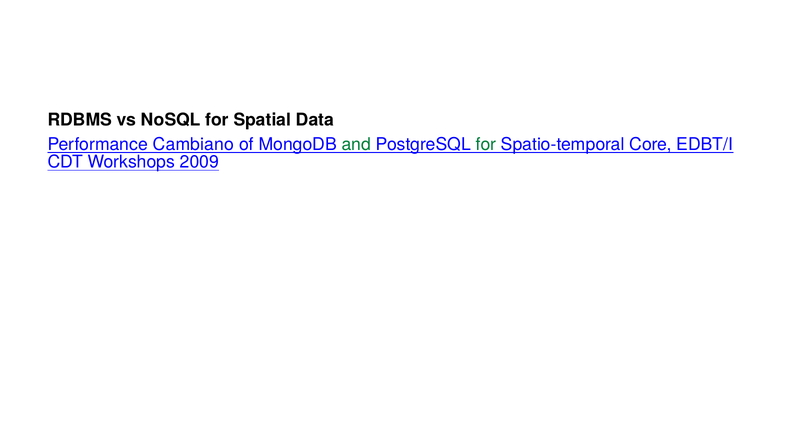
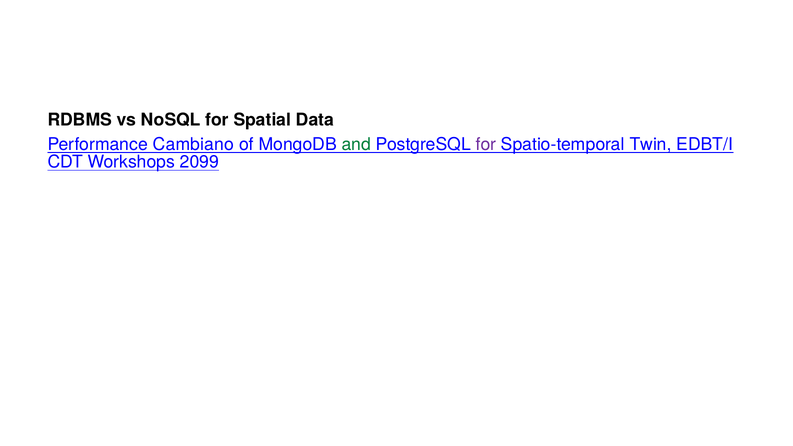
for at (486, 145) colour: green -> purple
Core: Core -> Twin
2009: 2009 -> 2099
